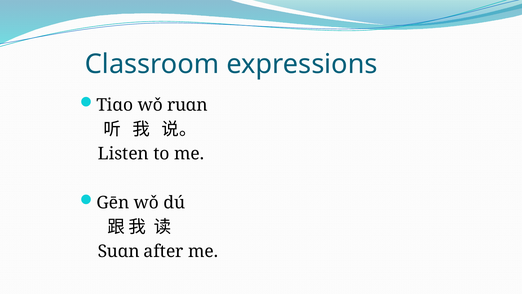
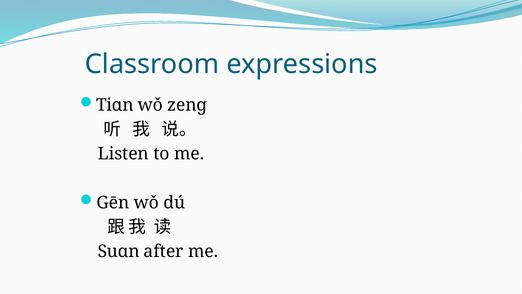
Tiɑo: Tiɑo -> Tiɑn
ruɑn: ruɑn -> zenɡ
